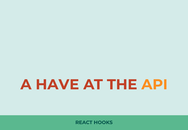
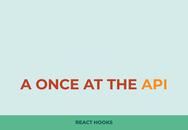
HAVE: HAVE -> ONCE
